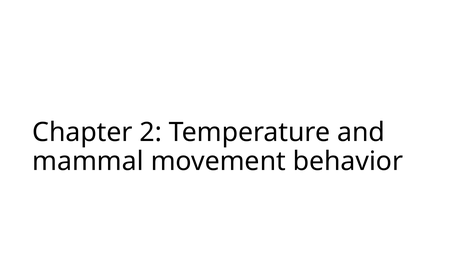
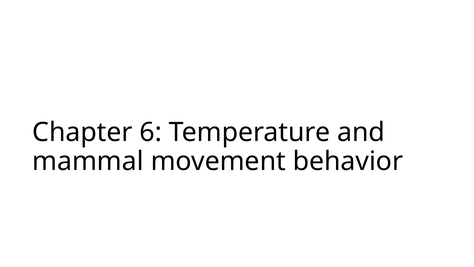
2: 2 -> 6
